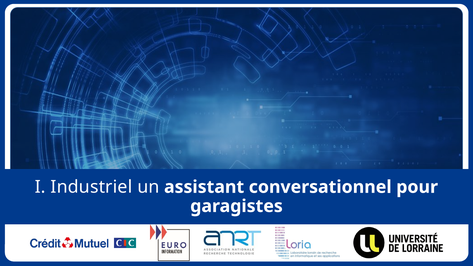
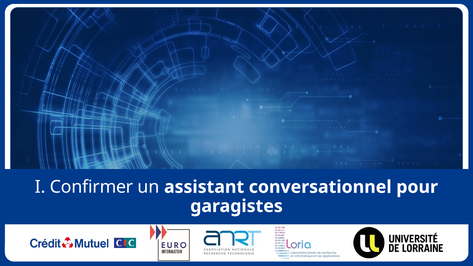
Industriel: Industriel -> Confirmer
